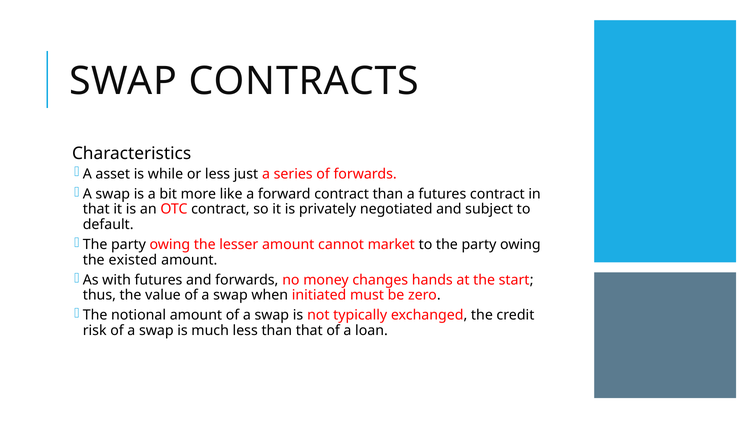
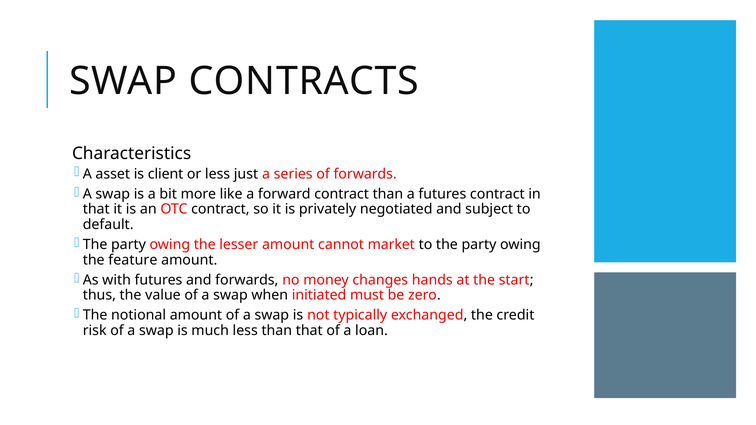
while: while -> client
existed: existed -> feature
